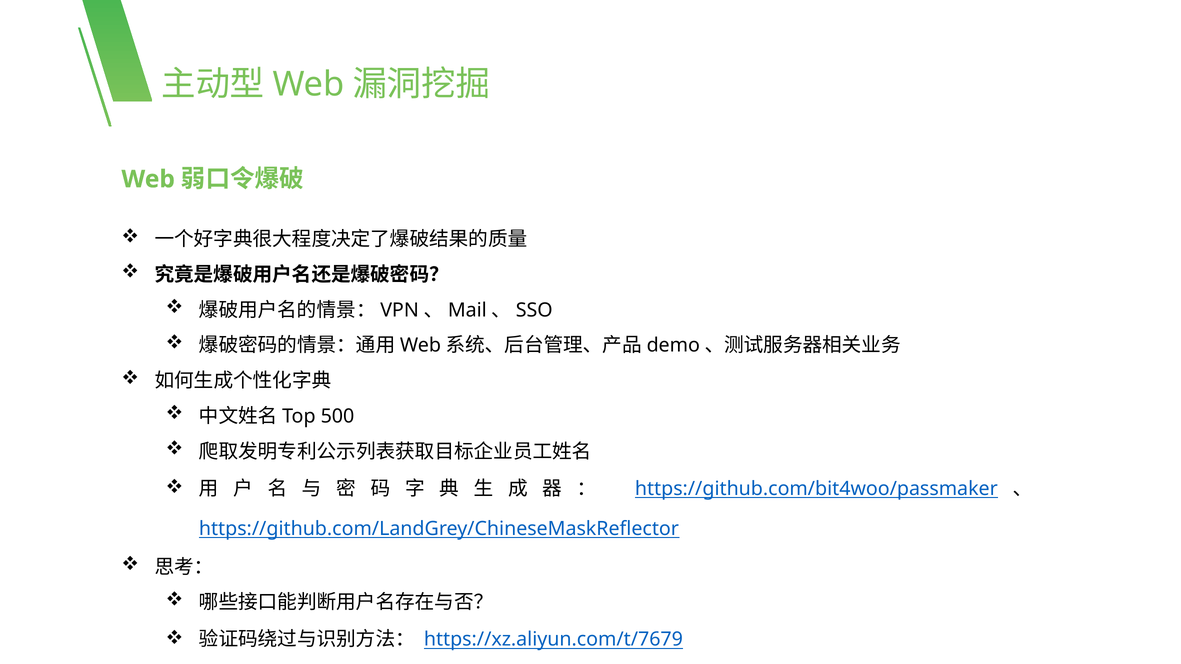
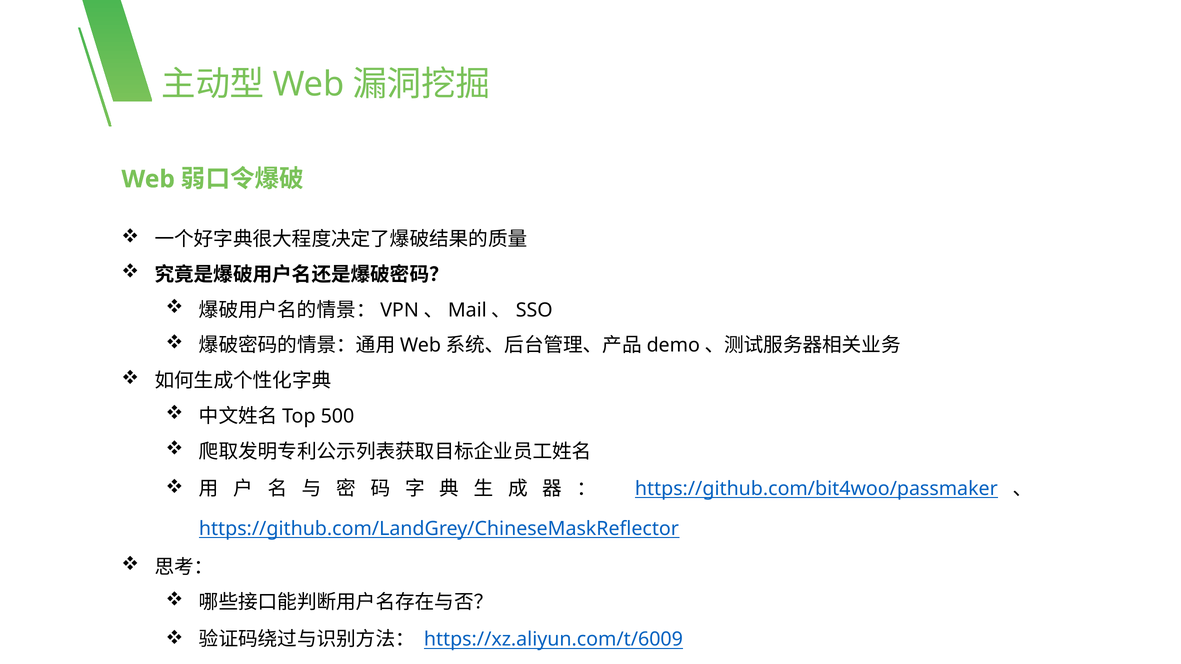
https://xz.aliyun.com/t/7679: https://xz.aliyun.com/t/7679 -> https://xz.aliyun.com/t/6009
